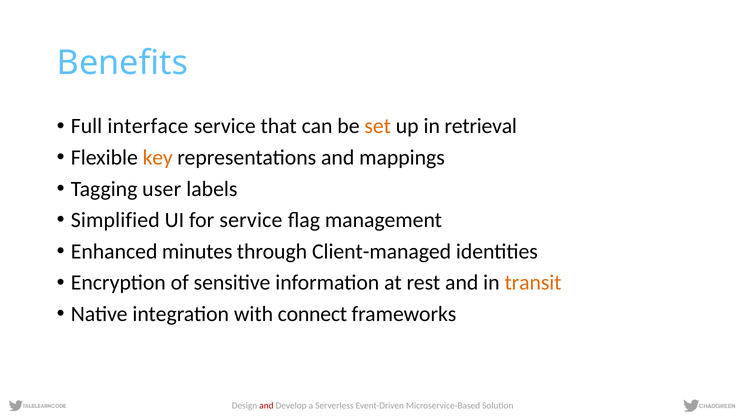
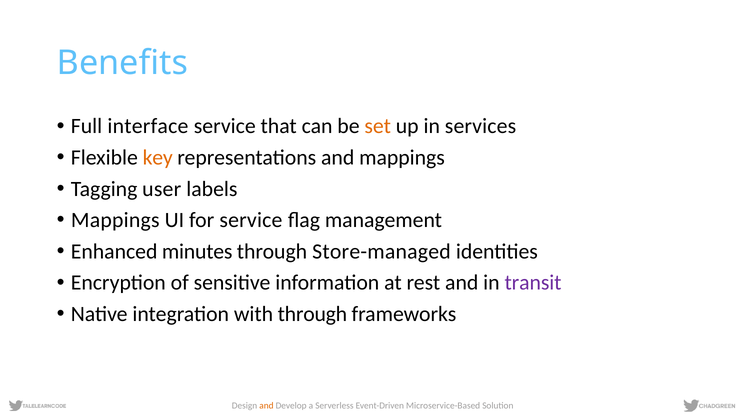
retrieval: retrieval -> services
Simplified at (115, 220): Simplified -> Mappings
Client-managed: Client-managed -> Store-managed
transit colour: orange -> purple
with connect: connect -> through
and at (266, 405) colour: red -> orange
